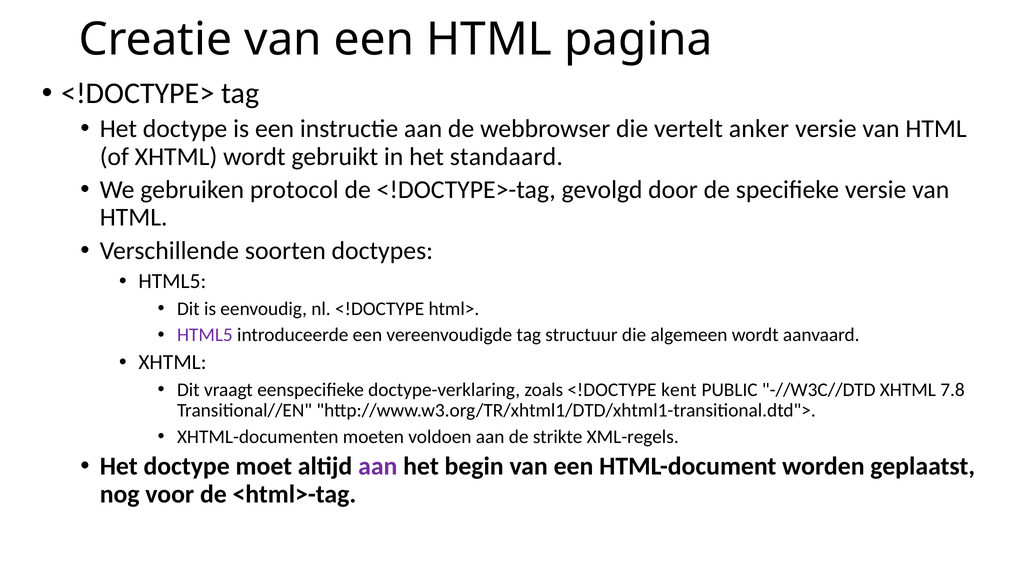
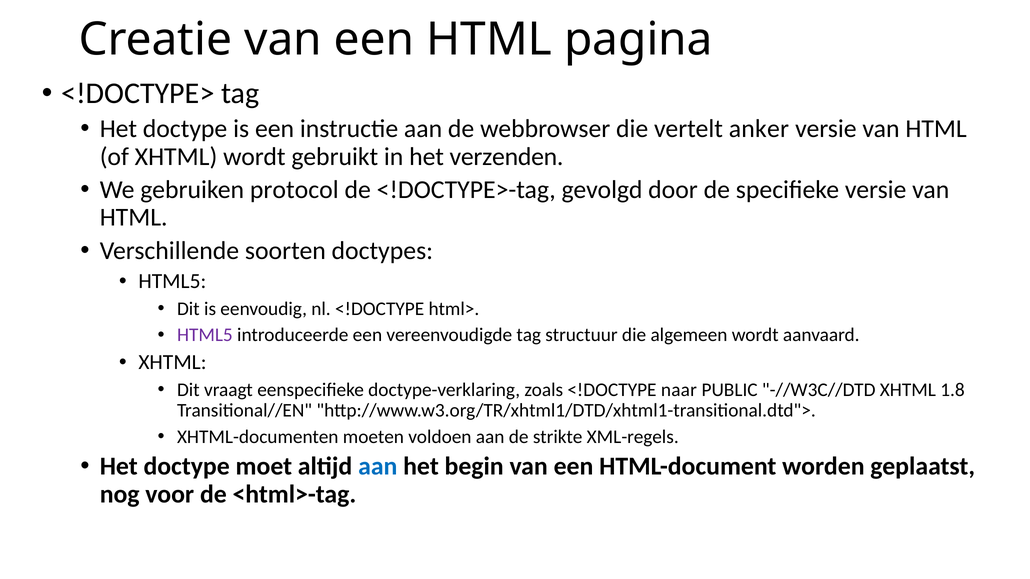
standaard: standaard -> verzenden
kent: kent -> naar
7.8: 7.8 -> 1.8
aan at (378, 467) colour: purple -> blue
